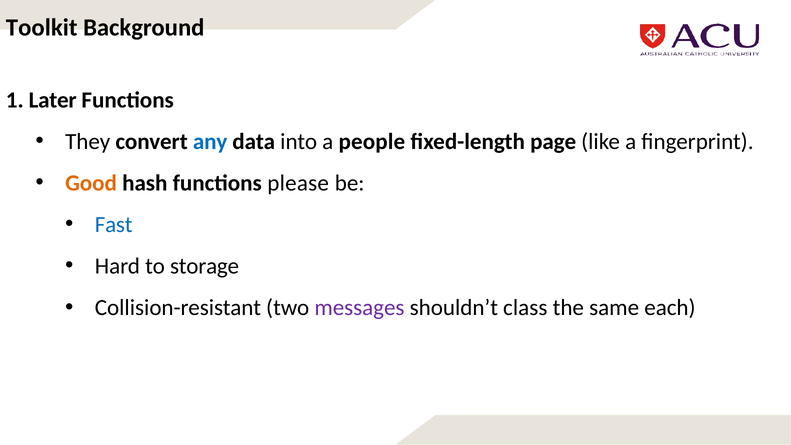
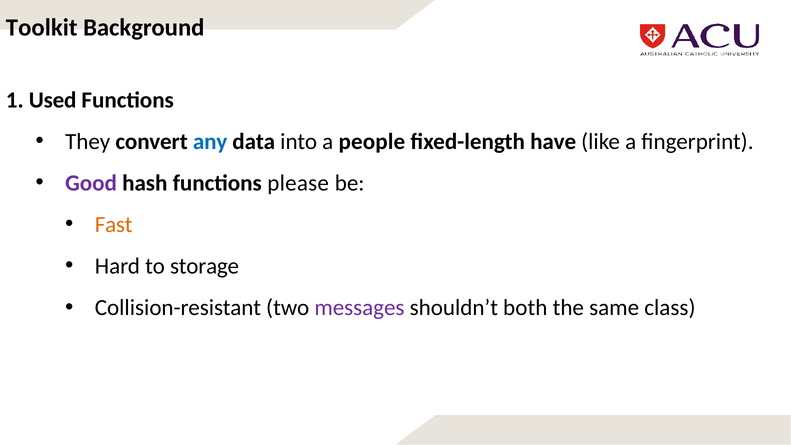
Later: Later -> Used
page: page -> have
Good colour: orange -> purple
Fast colour: blue -> orange
class: class -> both
each: each -> class
